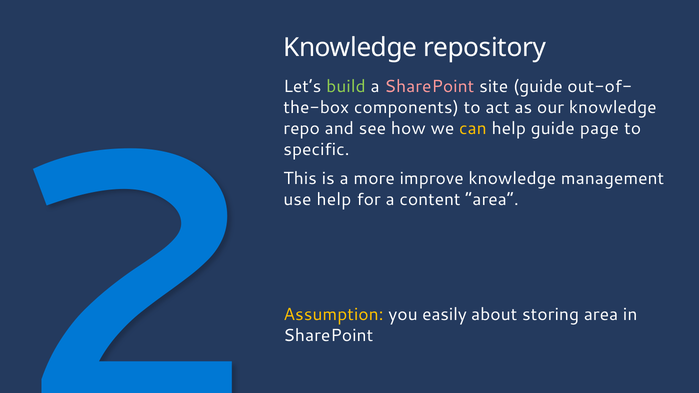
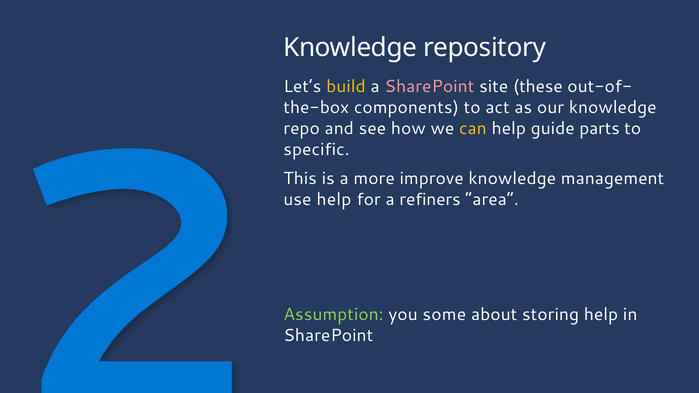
build colour: light green -> yellow
site guide: guide -> these
page: page -> parts
content: content -> refiners
Assumption colour: yellow -> light green
easily: easily -> some
storing area: area -> help
